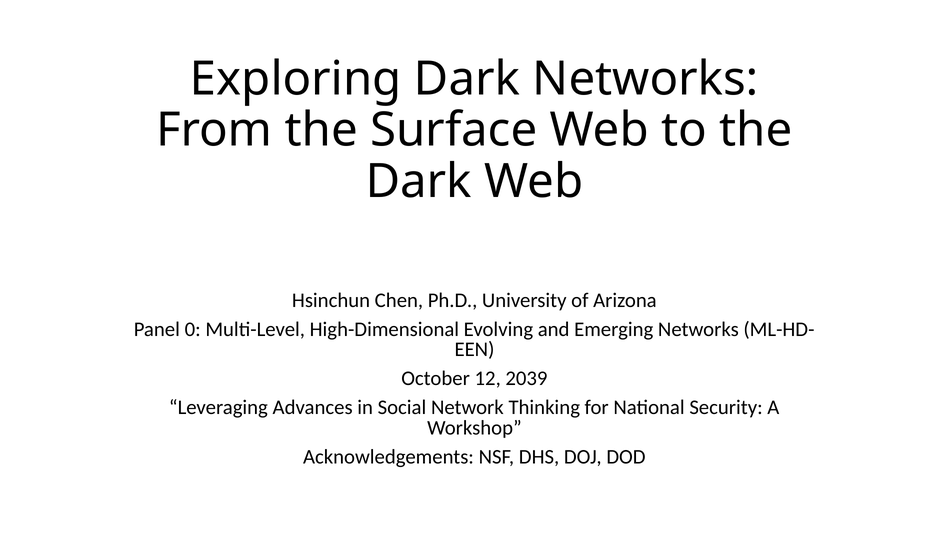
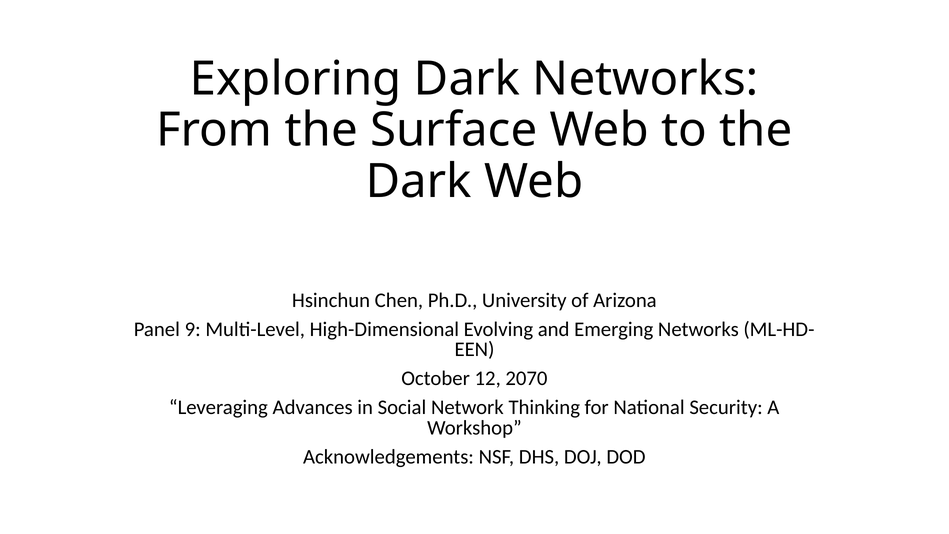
0: 0 -> 9
2039: 2039 -> 2070
